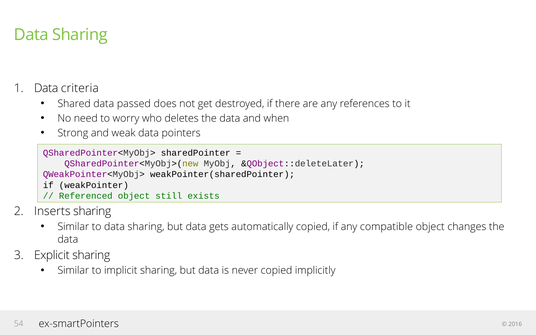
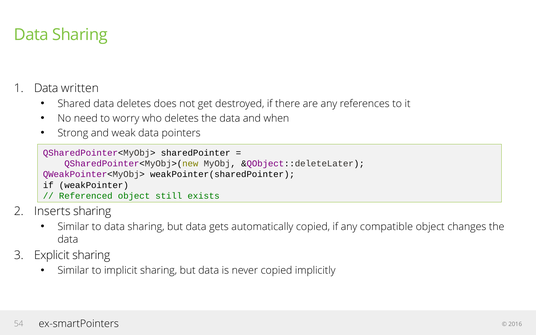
criteria: criteria -> written
data passed: passed -> deletes
